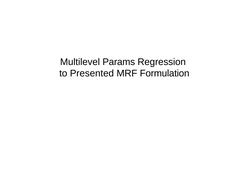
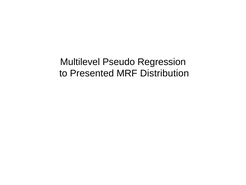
Params: Params -> Pseudo
Formulation: Formulation -> Distribution
